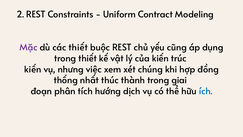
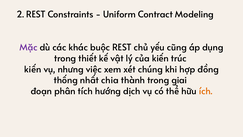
các thiết: thiết -> khác
thúc: thúc -> chia
ích colour: blue -> orange
